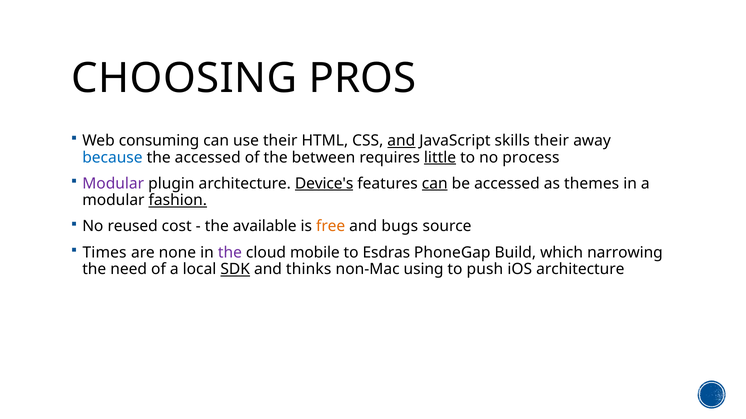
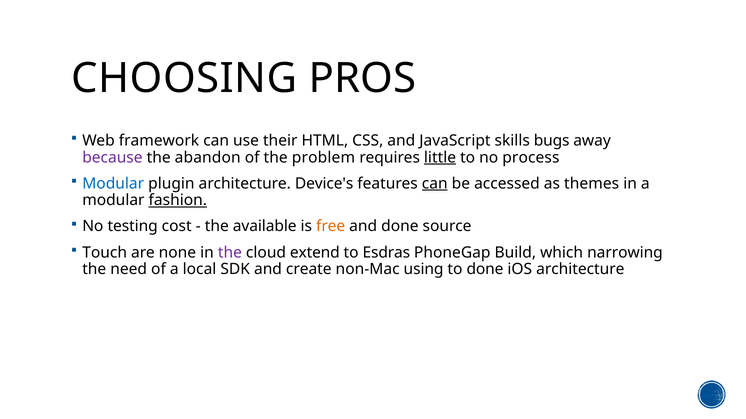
consuming: consuming -> framework
and at (401, 141) underline: present -> none
skills their: their -> bugs
because colour: blue -> purple
the accessed: accessed -> abandon
between: between -> problem
Modular at (113, 184) colour: purple -> blue
Device's underline: present -> none
reused: reused -> testing
and bugs: bugs -> done
Times: Times -> Touch
mobile: mobile -> extend
SDK underline: present -> none
thinks: thinks -> create
to push: push -> done
